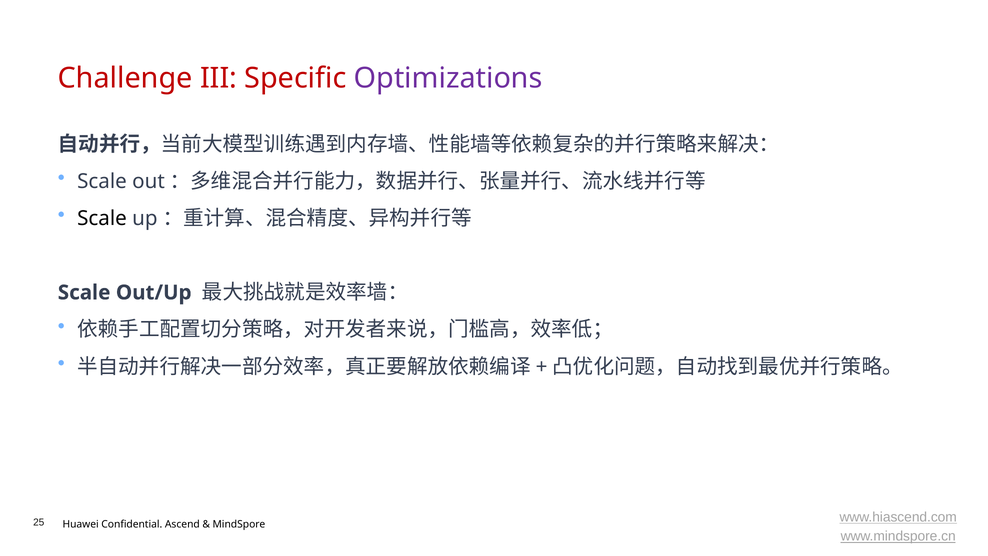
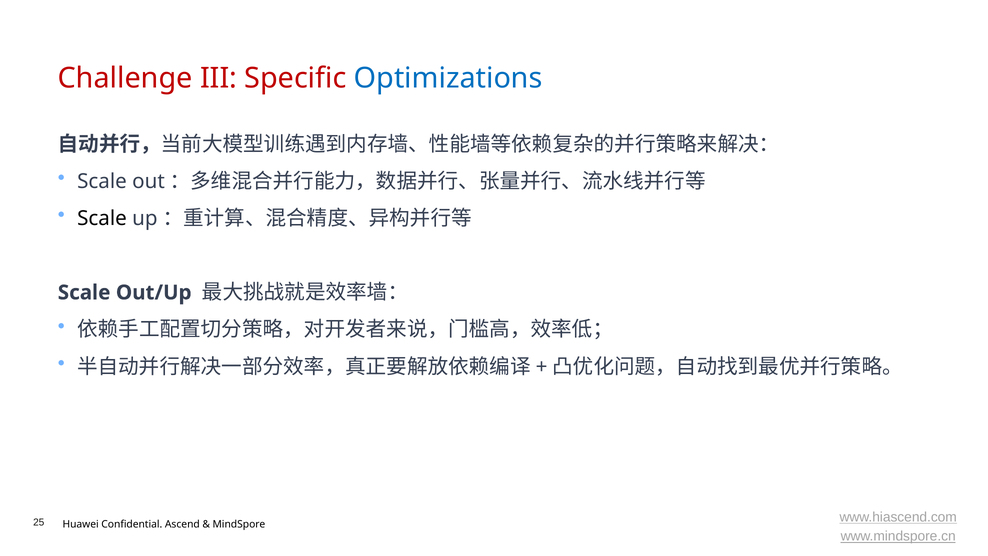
Optimizations colour: purple -> blue
